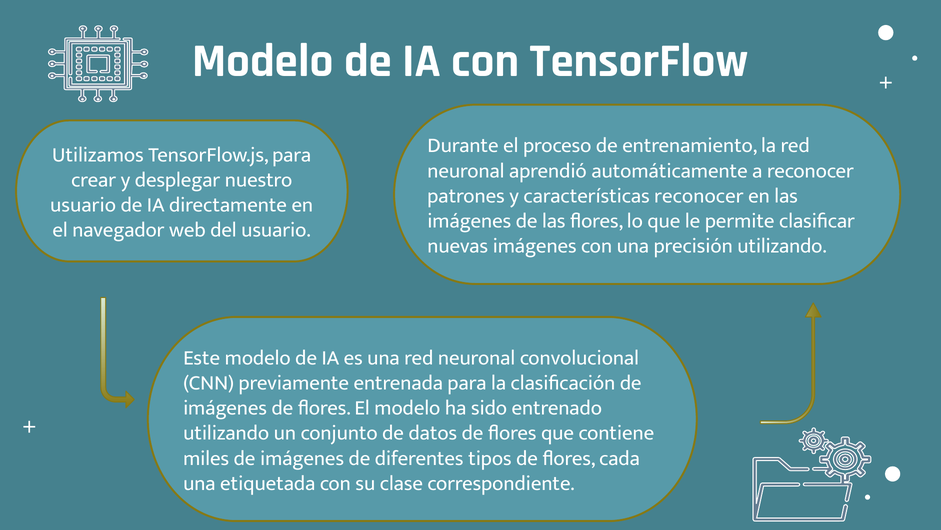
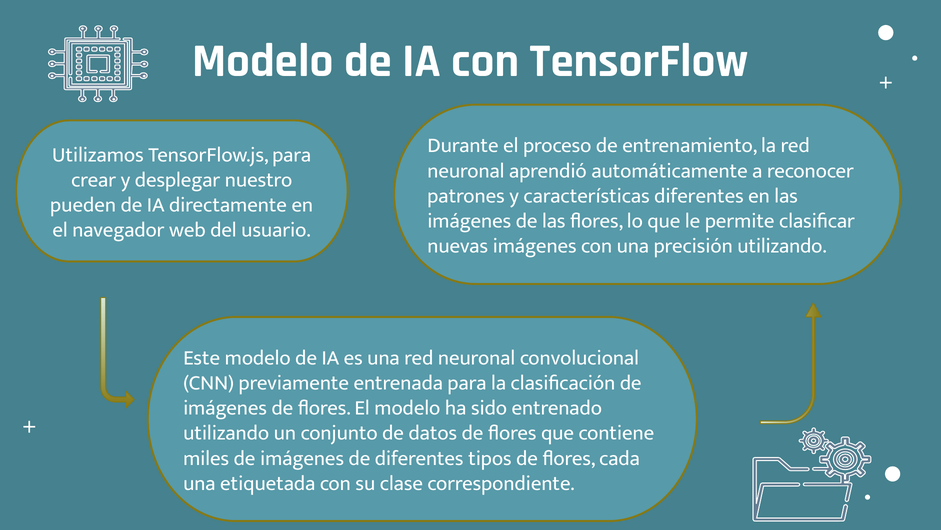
características reconocer: reconocer -> diferentes
usuario at (83, 205): usuario -> pueden
